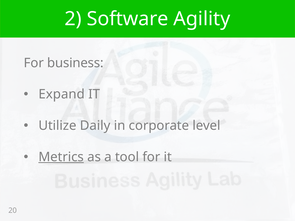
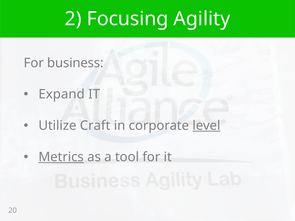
Software: Software -> Focusing
Daily: Daily -> Craft
level underline: none -> present
